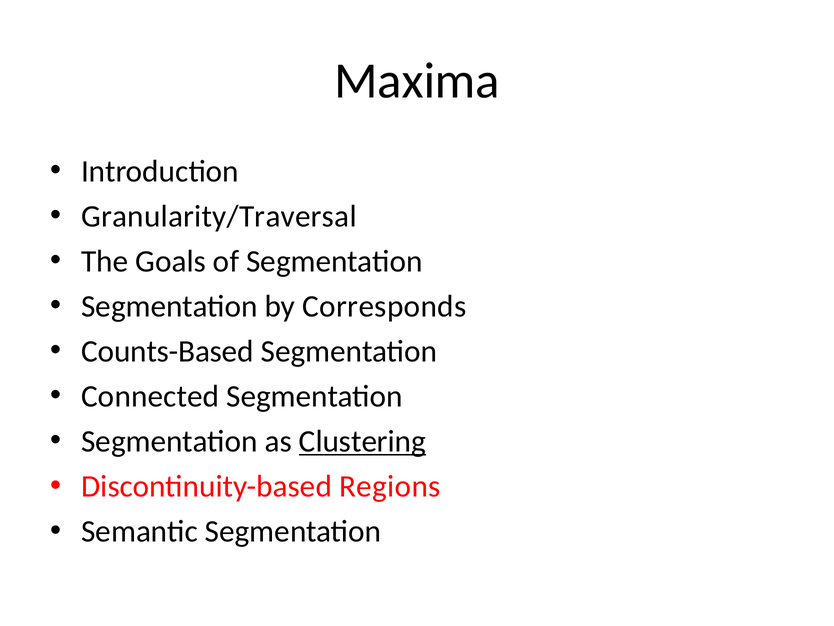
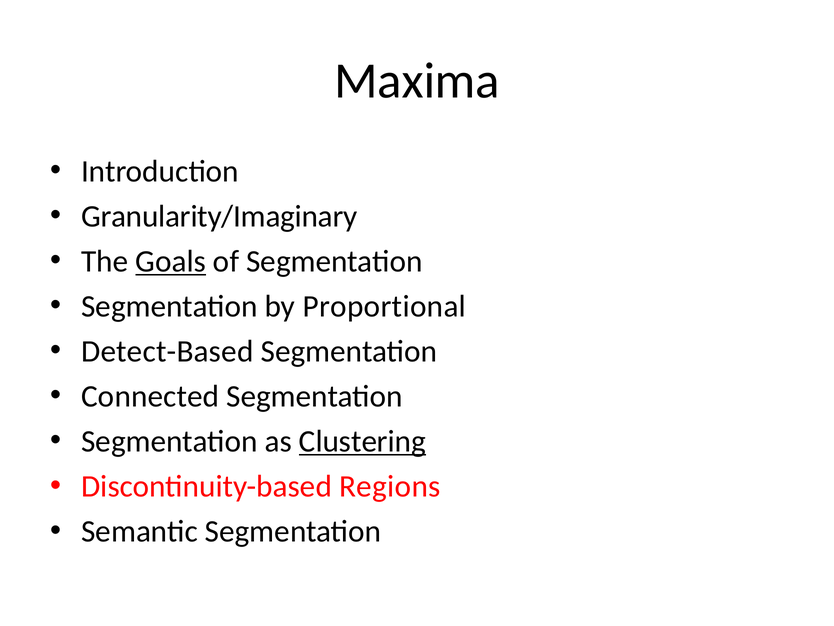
Granularity/Traversal: Granularity/Traversal -> Granularity/Imaginary
Goals underline: none -> present
Corresponds: Corresponds -> Proportional
Counts-Based: Counts-Based -> Detect-Based
